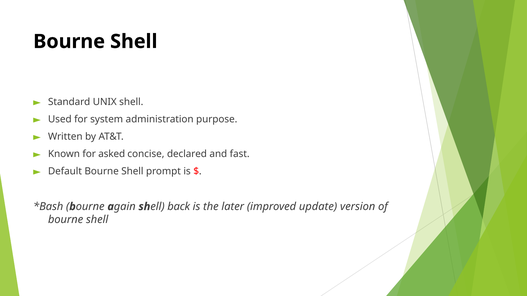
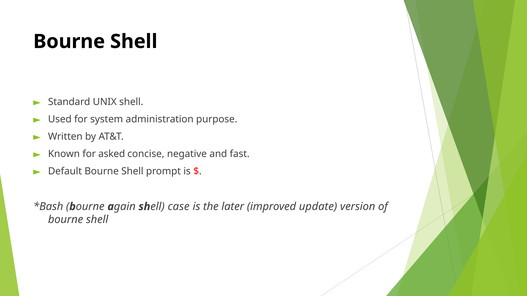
declared: declared -> negative
back: back -> case
